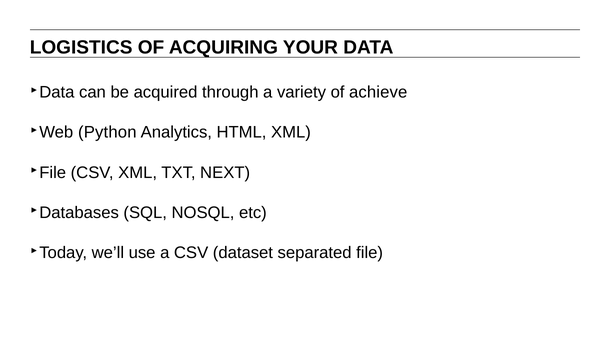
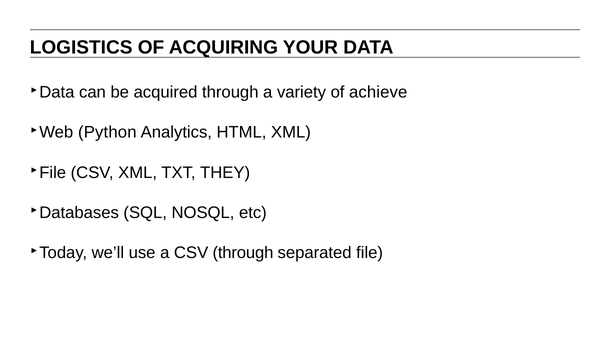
NEXT: NEXT -> THEY
CSV dataset: dataset -> through
